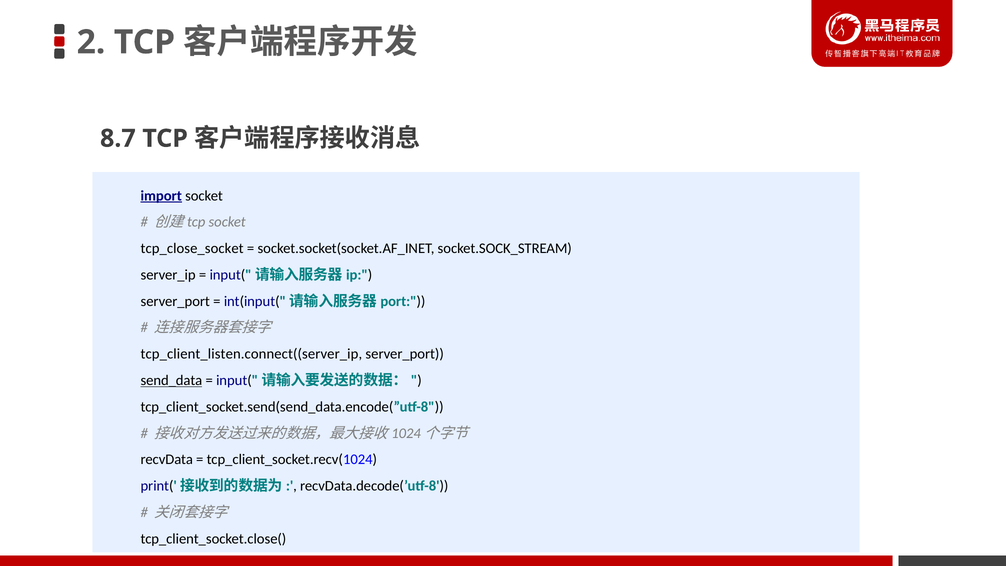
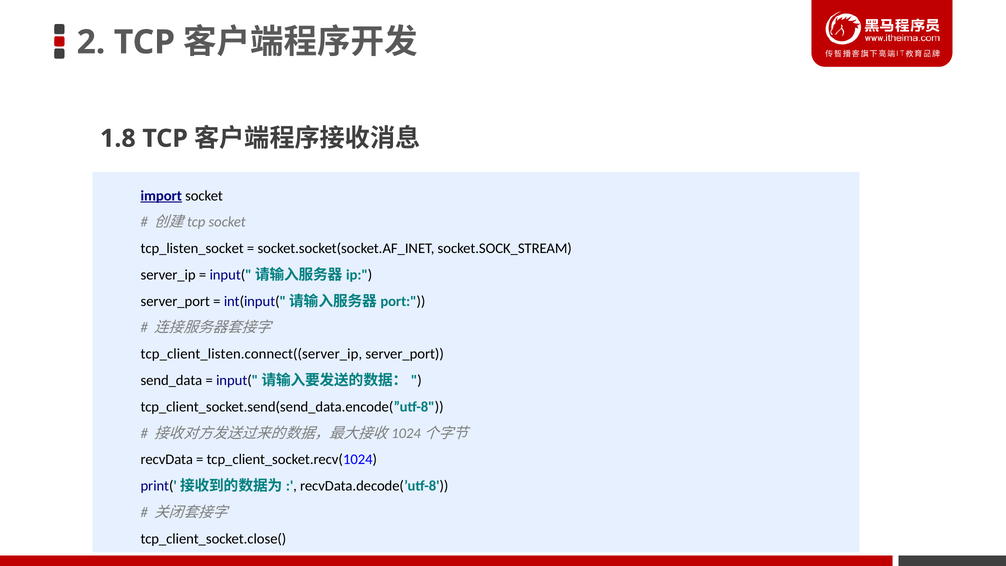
8.7: 8.7 -> 1.8
tcp_close_socket: tcp_close_socket -> tcp_listen_socket
send_data underline: present -> none
